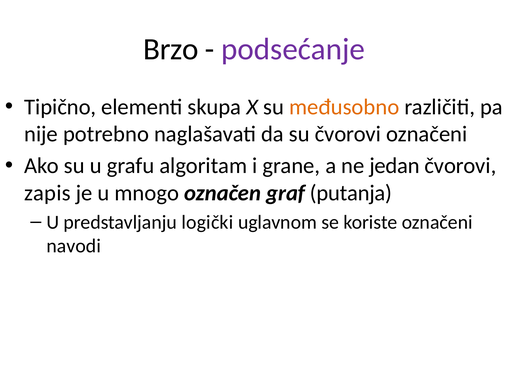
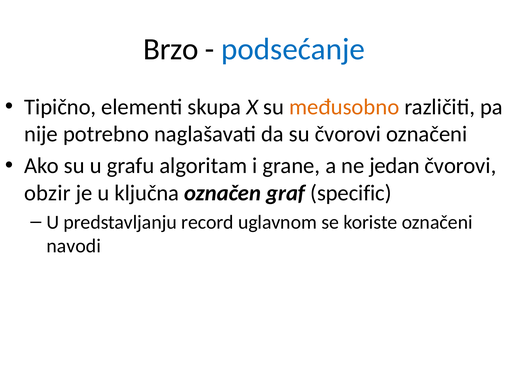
podsećanje colour: purple -> blue
zapis: zapis -> obzir
mnogo: mnogo -> ključna
putanja: putanja -> specific
logički: logički -> record
